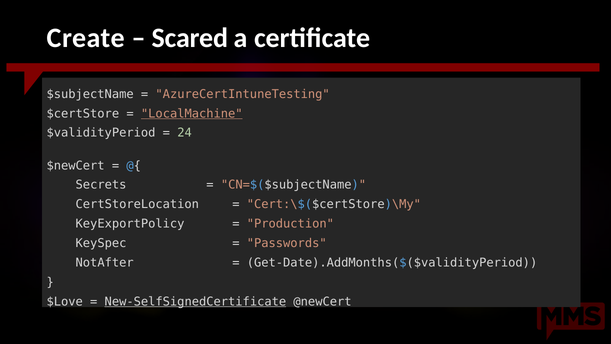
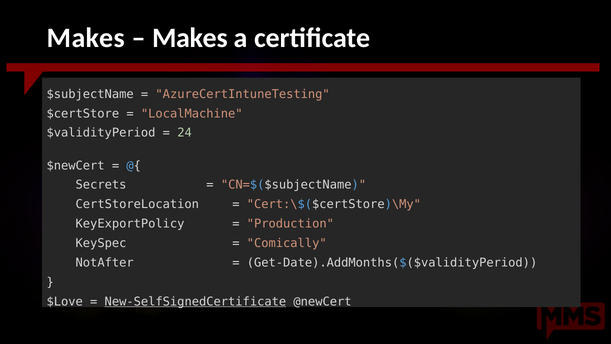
Create at (86, 38): Create -> Makes
Scared at (190, 38): Scared -> Makes
LocalMachine underline: present -> none
Passwords: Passwords -> Comically
